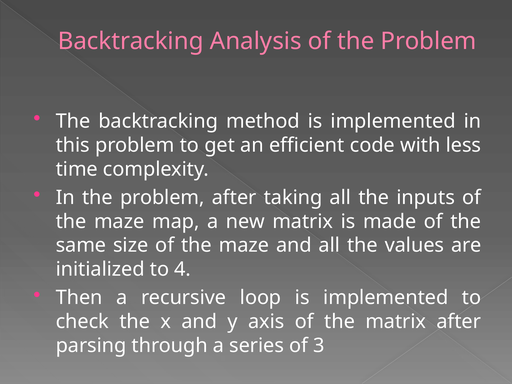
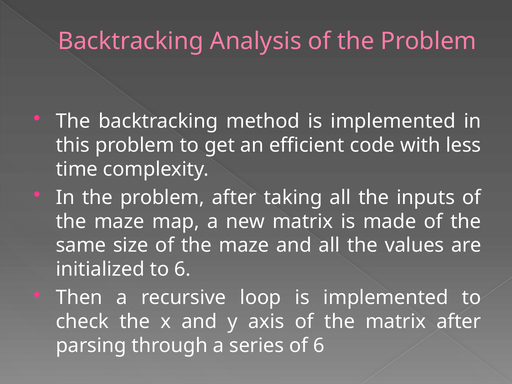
to 4: 4 -> 6
of 3: 3 -> 6
